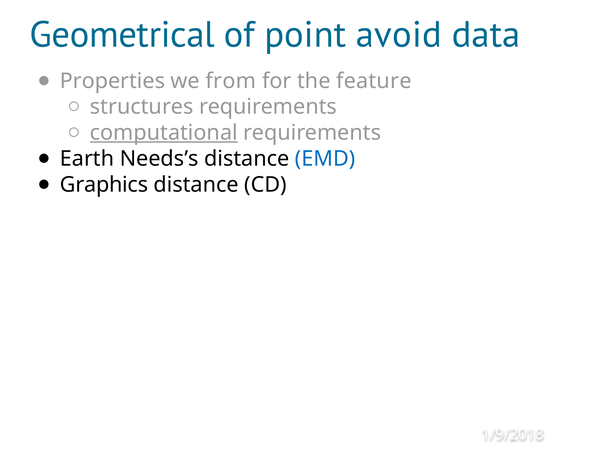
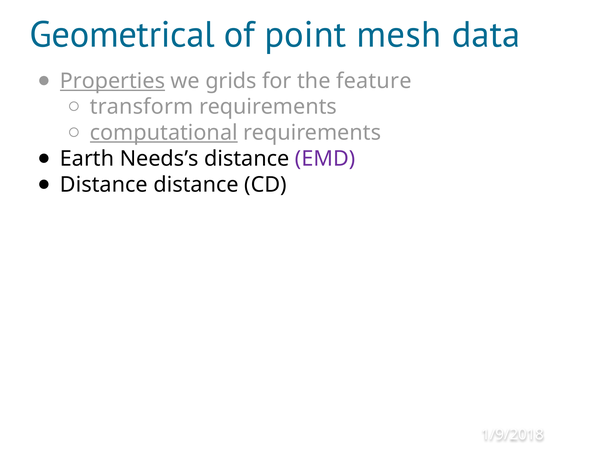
avoid: avoid -> mesh
Properties underline: none -> present
from: from -> grids
structures: structures -> transform
EMD colour: blue -> purple
Graphics at (104, 185): Graphics -> Distance
